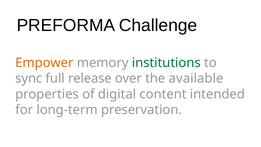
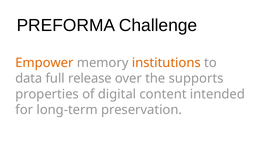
institutions colour: green -> orange
sync: sync -> data
available: available -> supports
